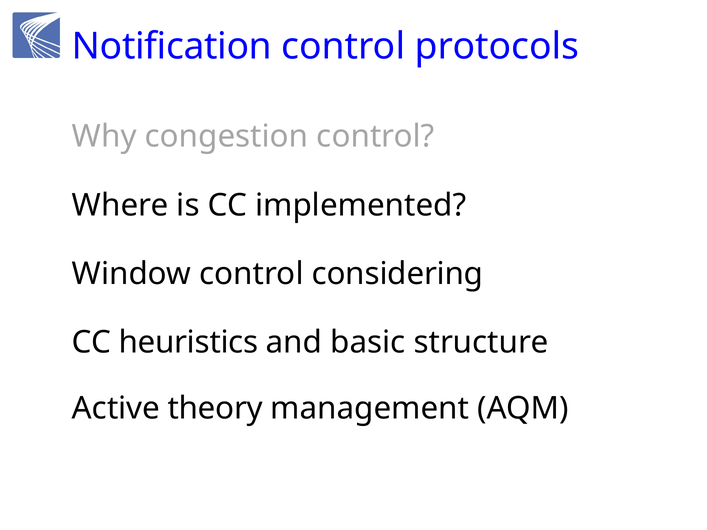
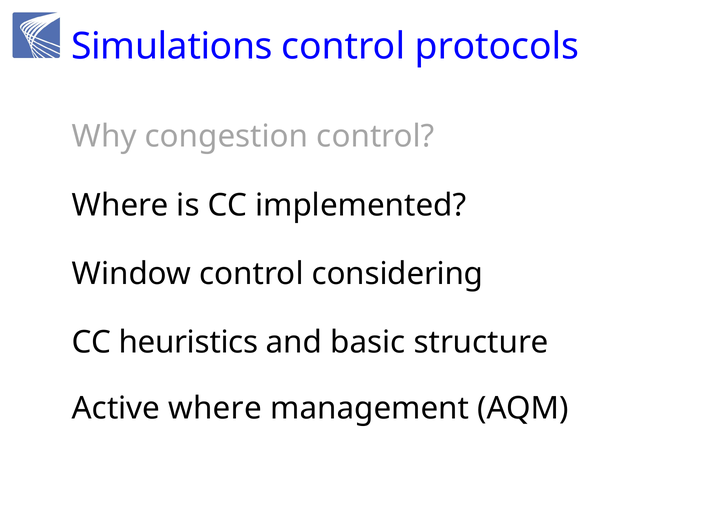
Notification: Notification -> Simulations
Active theory: theory -> where
